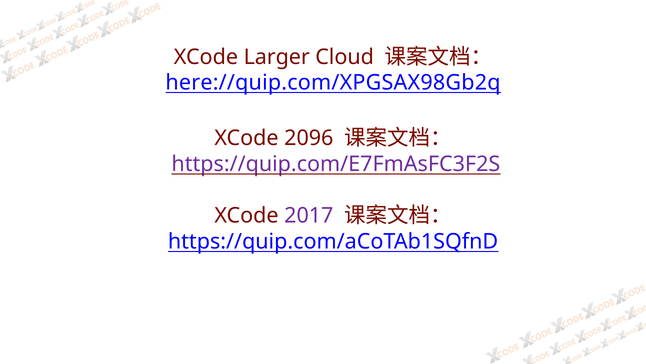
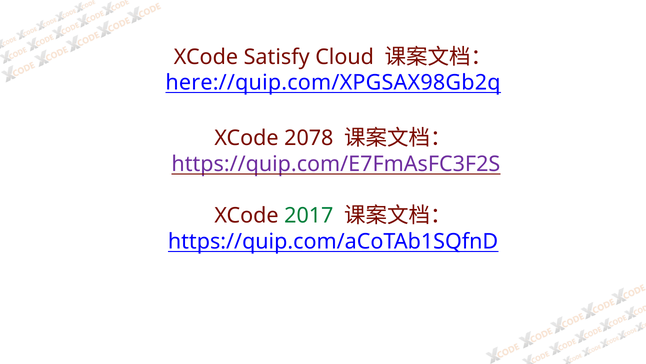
Larger: Larger -> Satisfy
2096: 2096 -> 2078
2017 colour: purple -> green
